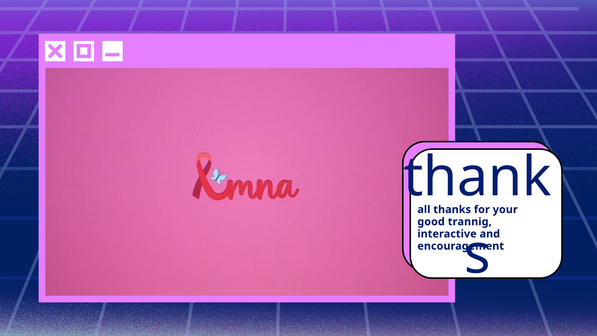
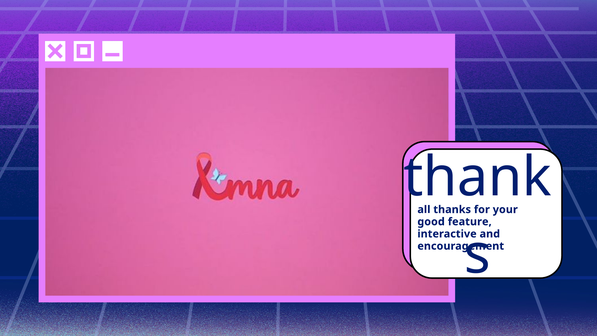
trannig: trannig -> feature
